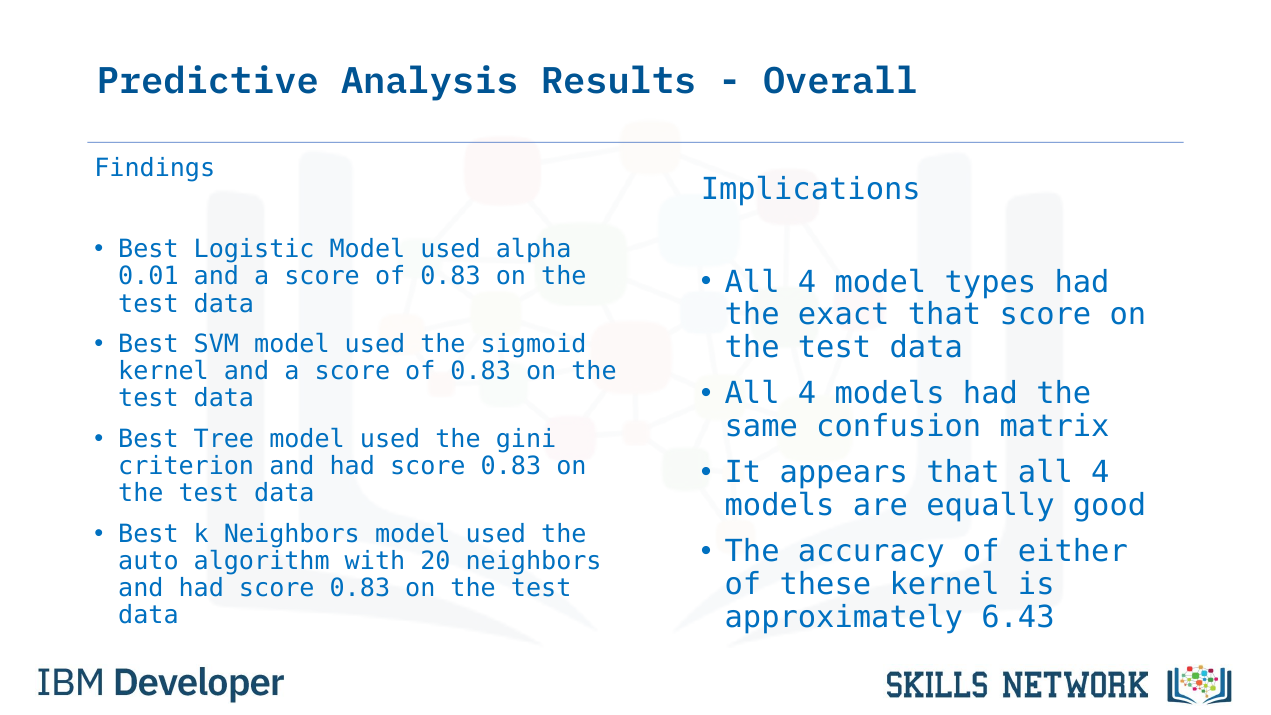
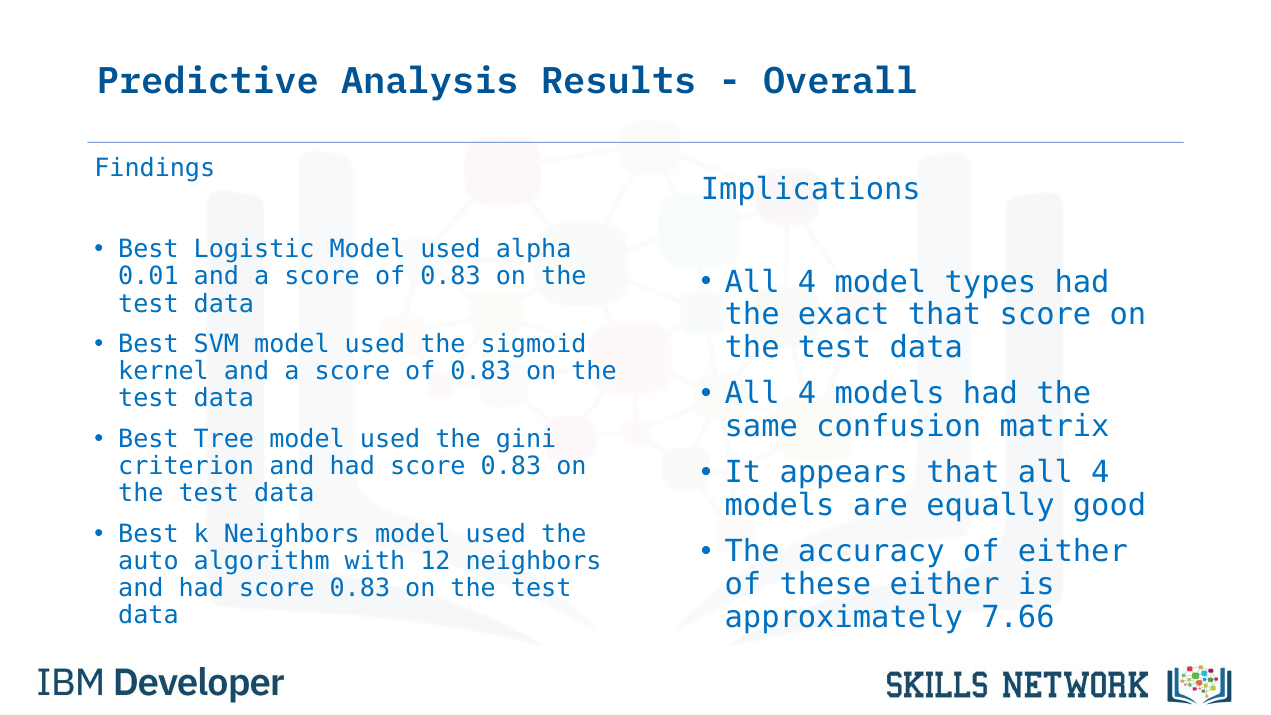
20: 20 -> 12
these kernel: kernel -> either
6.43: 6.43 -> 7.66
